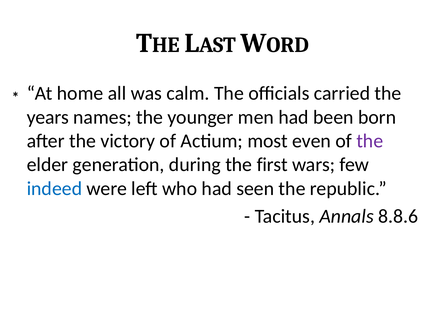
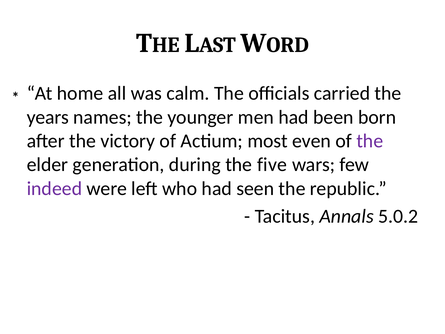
first: first -> five
indeed colour: blue -> purple
8.8.6: 8.8.6 -> 5.0.2
